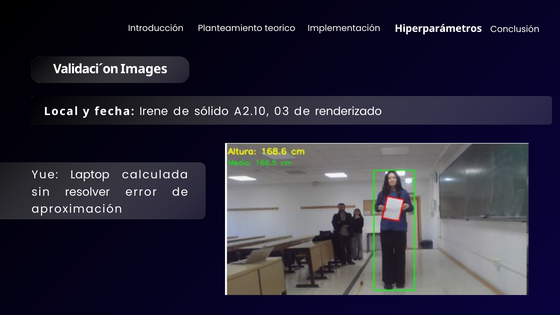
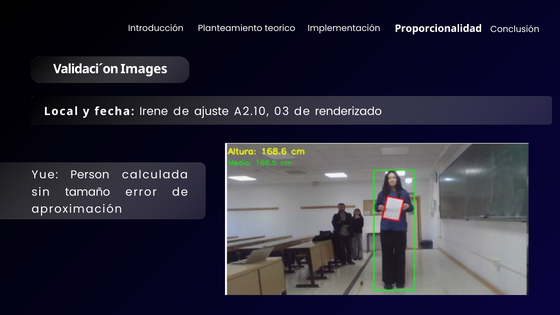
Hiperparámetros: Hiperparámetros -> Proporcionalidad
sólido: sólido -> ajuste
Laptop: Laptop -> Person
resolver: resolver -> tamaño
